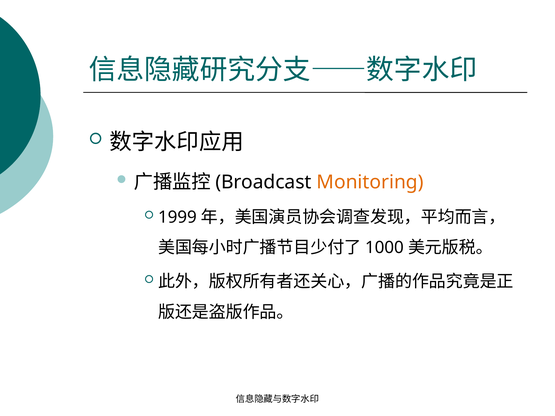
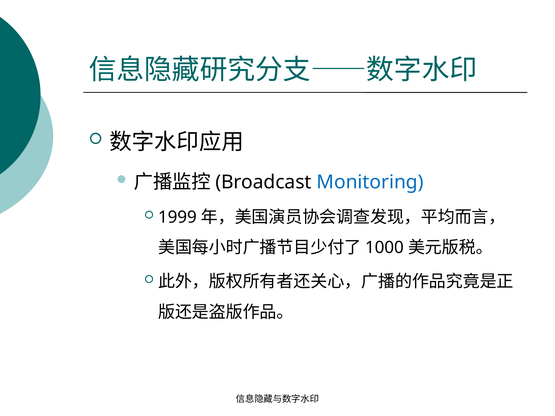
Monitoring colour: orange -> blue
